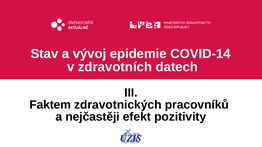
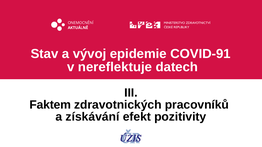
COVID-14: COVID-14 -> COVID-91
zdravotních: zdravotních -> nereflektuje
nejčastěji: nejčastěji -> získávání
